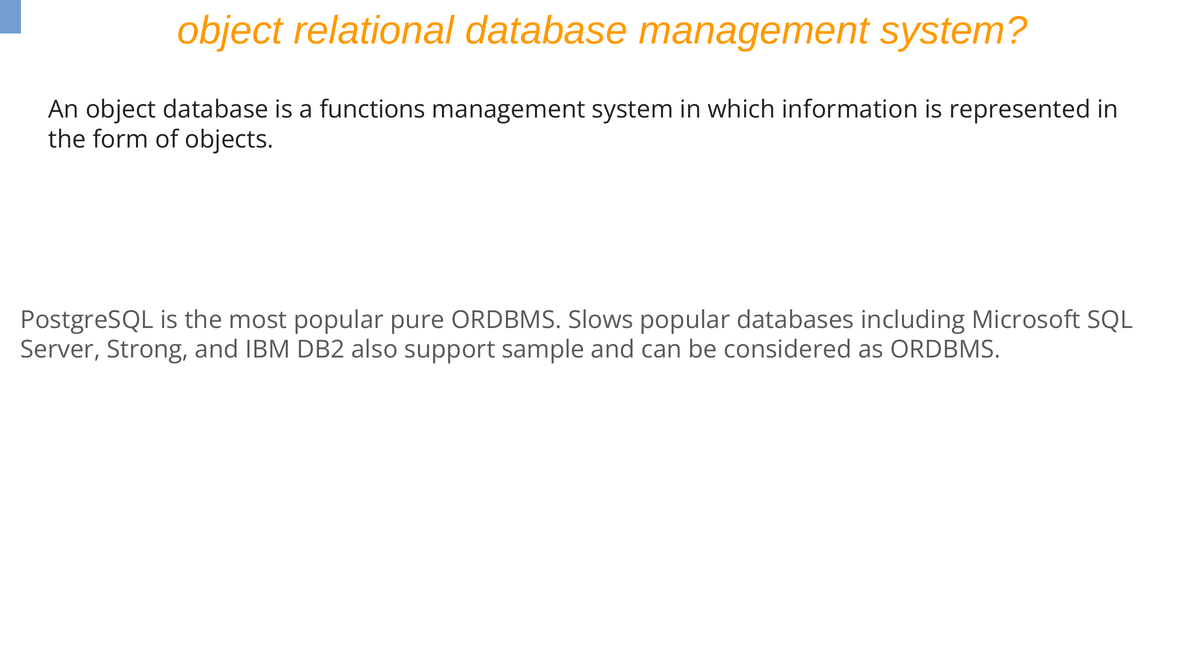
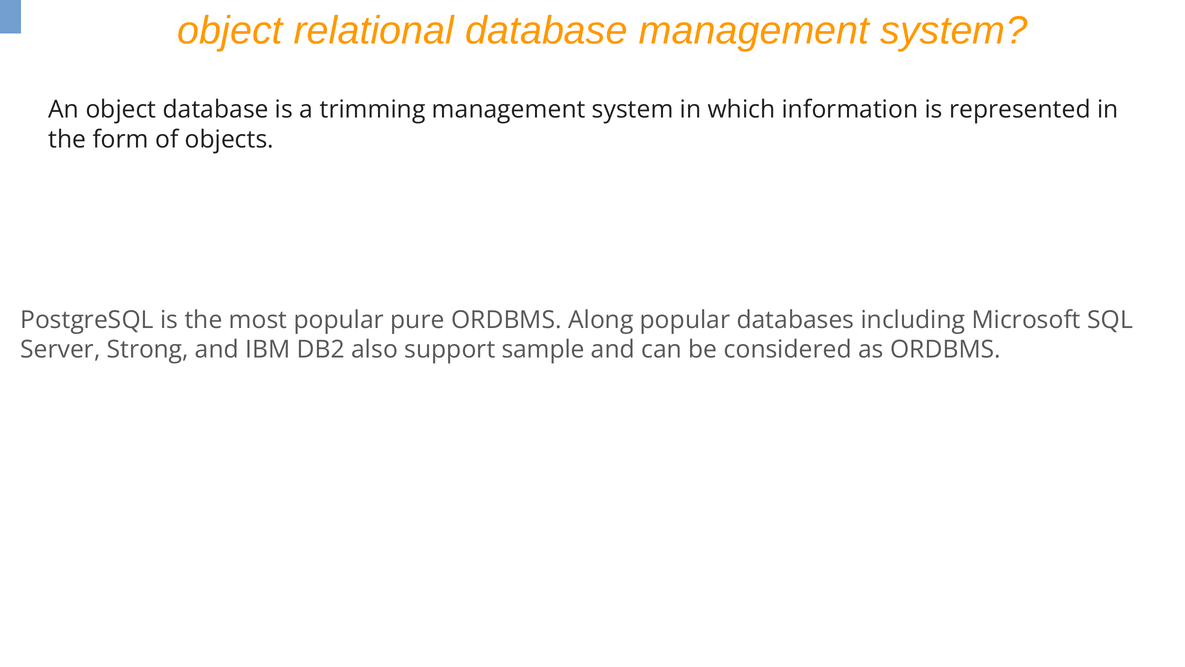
functions: functions -> trimming
Slows: Slows -> Along
